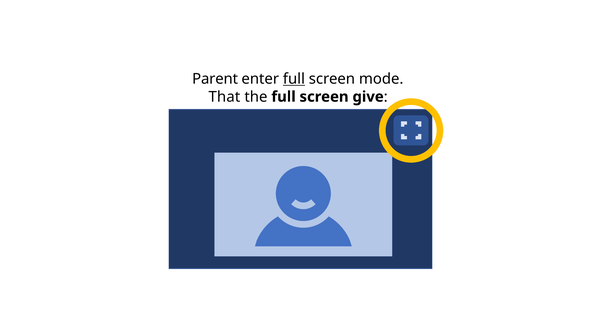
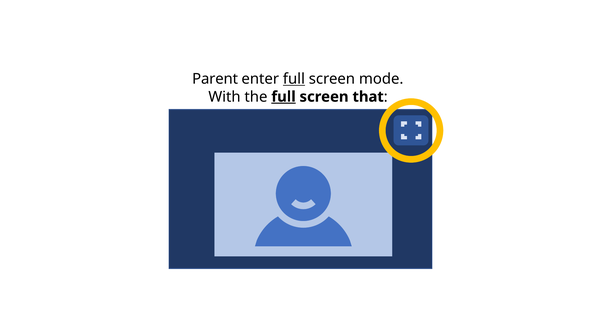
That: That -> With
full at (284, 97) underline: none -> present
give: give -> that
